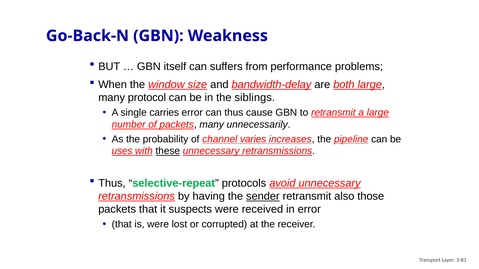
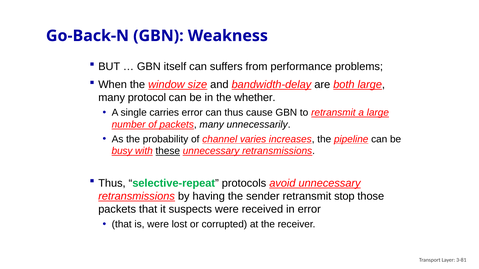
siblings: siblings -> whether
uses: uses -> busy
sender underline: present -> none
also: also -> stop
